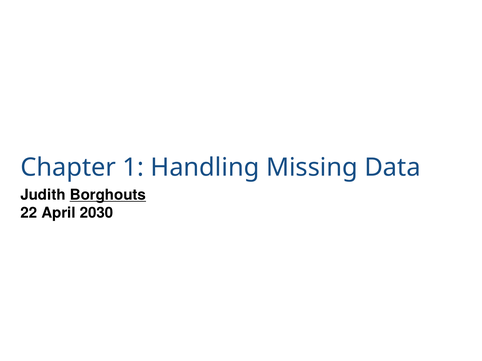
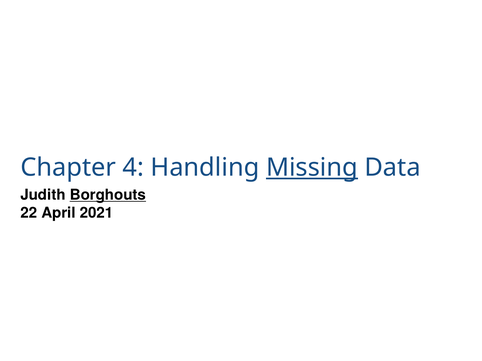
1: 1 -> 4
Missing underline: none -> present
2030: 2030 -> 2021
